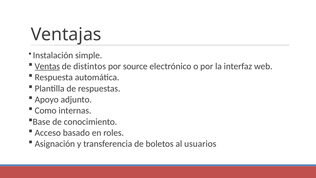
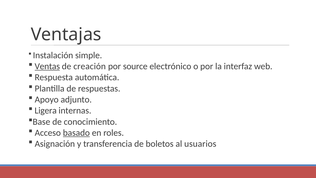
distintos: distintos -> creación
Como: Como -> Ligera
basado underline: none -> present
